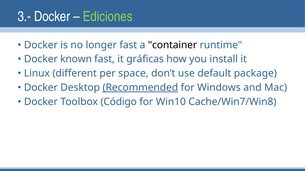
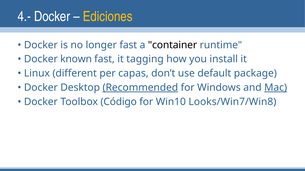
3.-: 3.- -> 4.-
Ediciones colour: light green -> yellow
gráficas: gráficas -> tagging
space: space -> capas
Mac underline: none -> present
Cache/Win7/Win8: Cache/Win7/Win8 -> Looks/Win7/Win8
